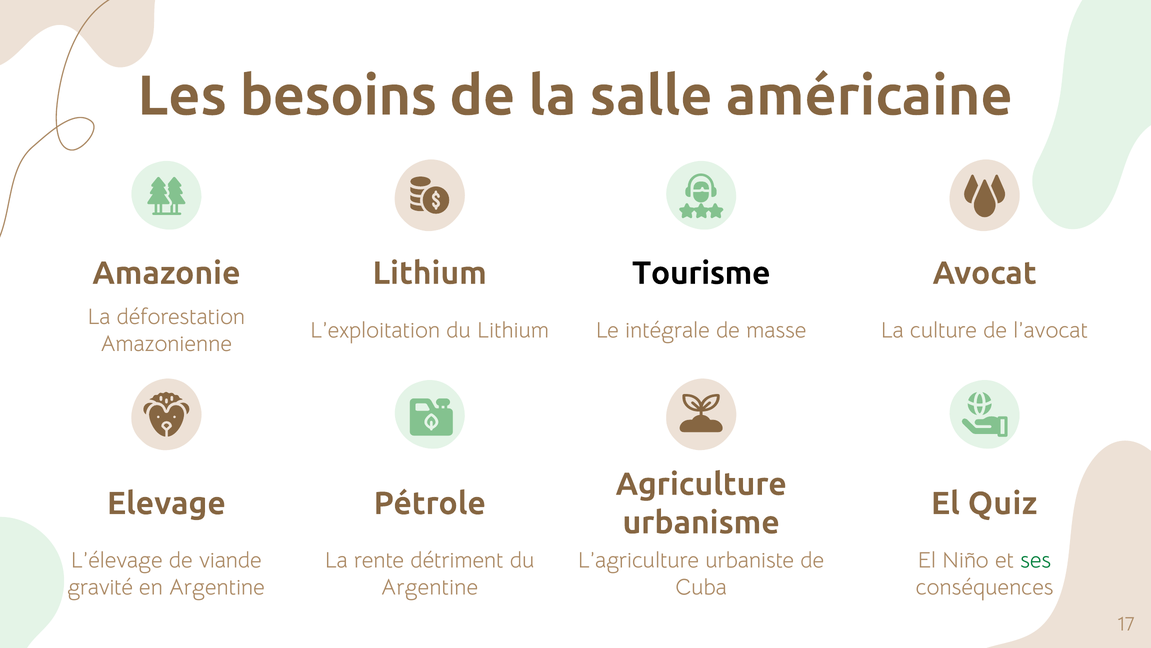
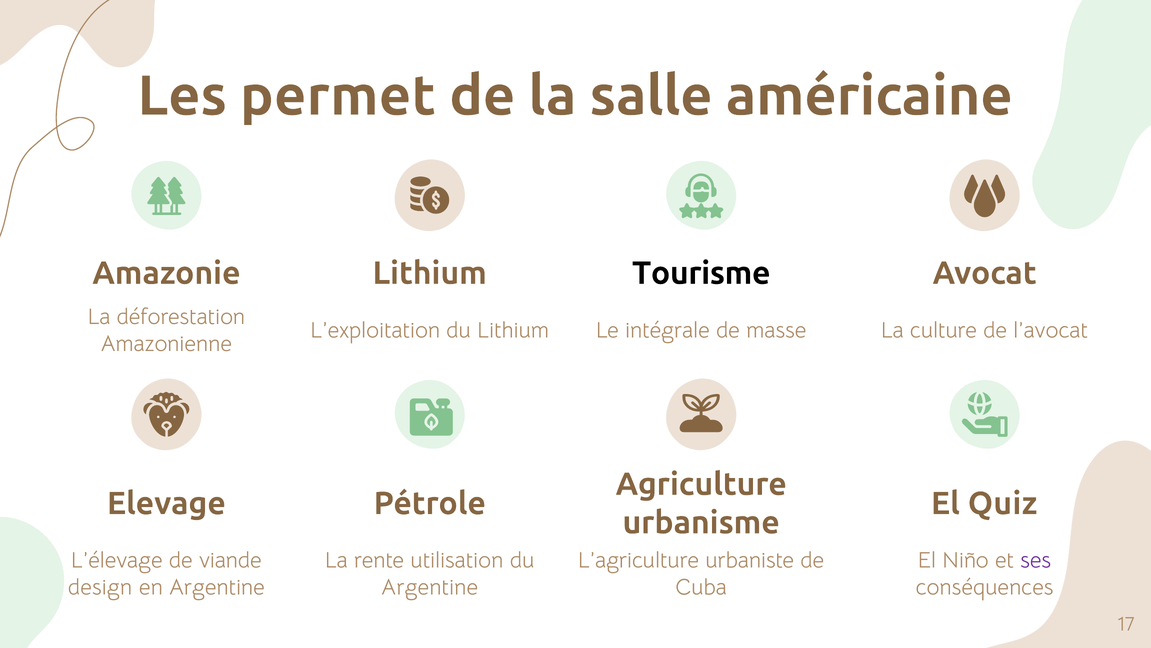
besoins: besoins -> permet
détriment: détriment -> utilisation
ses colour: green -> purple
gravité: gravité -> design
